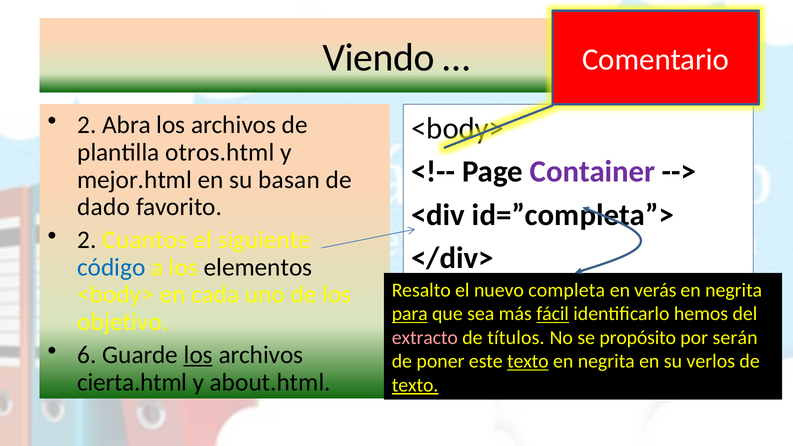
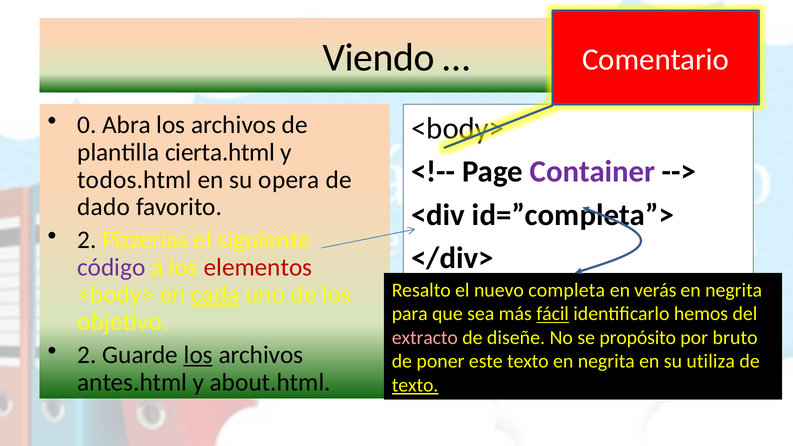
2 at (87, 125): 2 -> 0
otros.html: otros.html -> cierta.html
mejor.html: mejor.html -> todos.html
basan: basan -> opera
Cuantos: Cuantos -> Pizzerías
código colour: blue -> purple
elementos colour: black -> red
cada underline: none -> present
para underline: present -> none
títulos: títulos -> diseñe
serán: serán -> bruto
6 at (87, 355): 6 -> 2
texto at (528, 362) underline: present -> none
verlos: verlos -> utiliza
cierta.html: cierta.html -> antes.html
